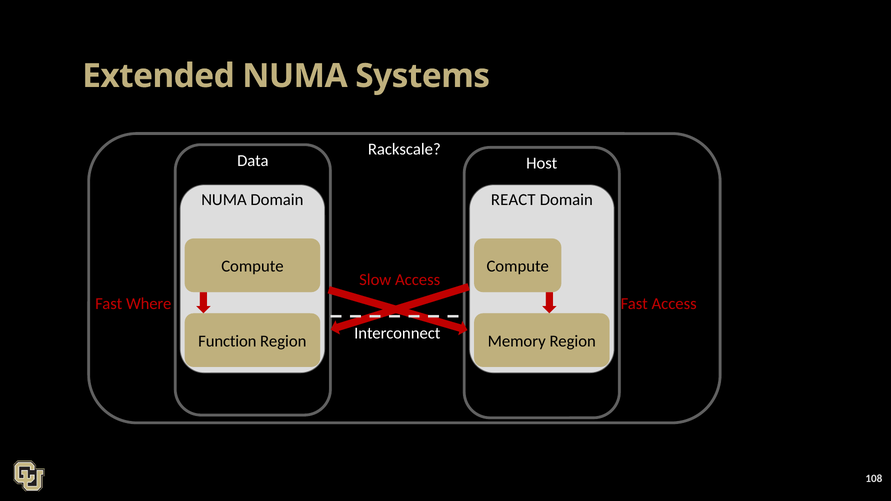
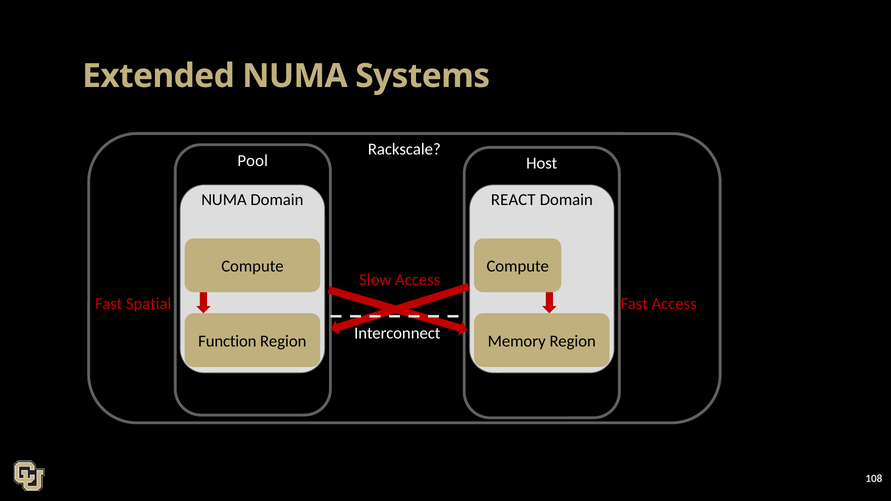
Data: Data -> Pool
Where: Where -> Spatial
